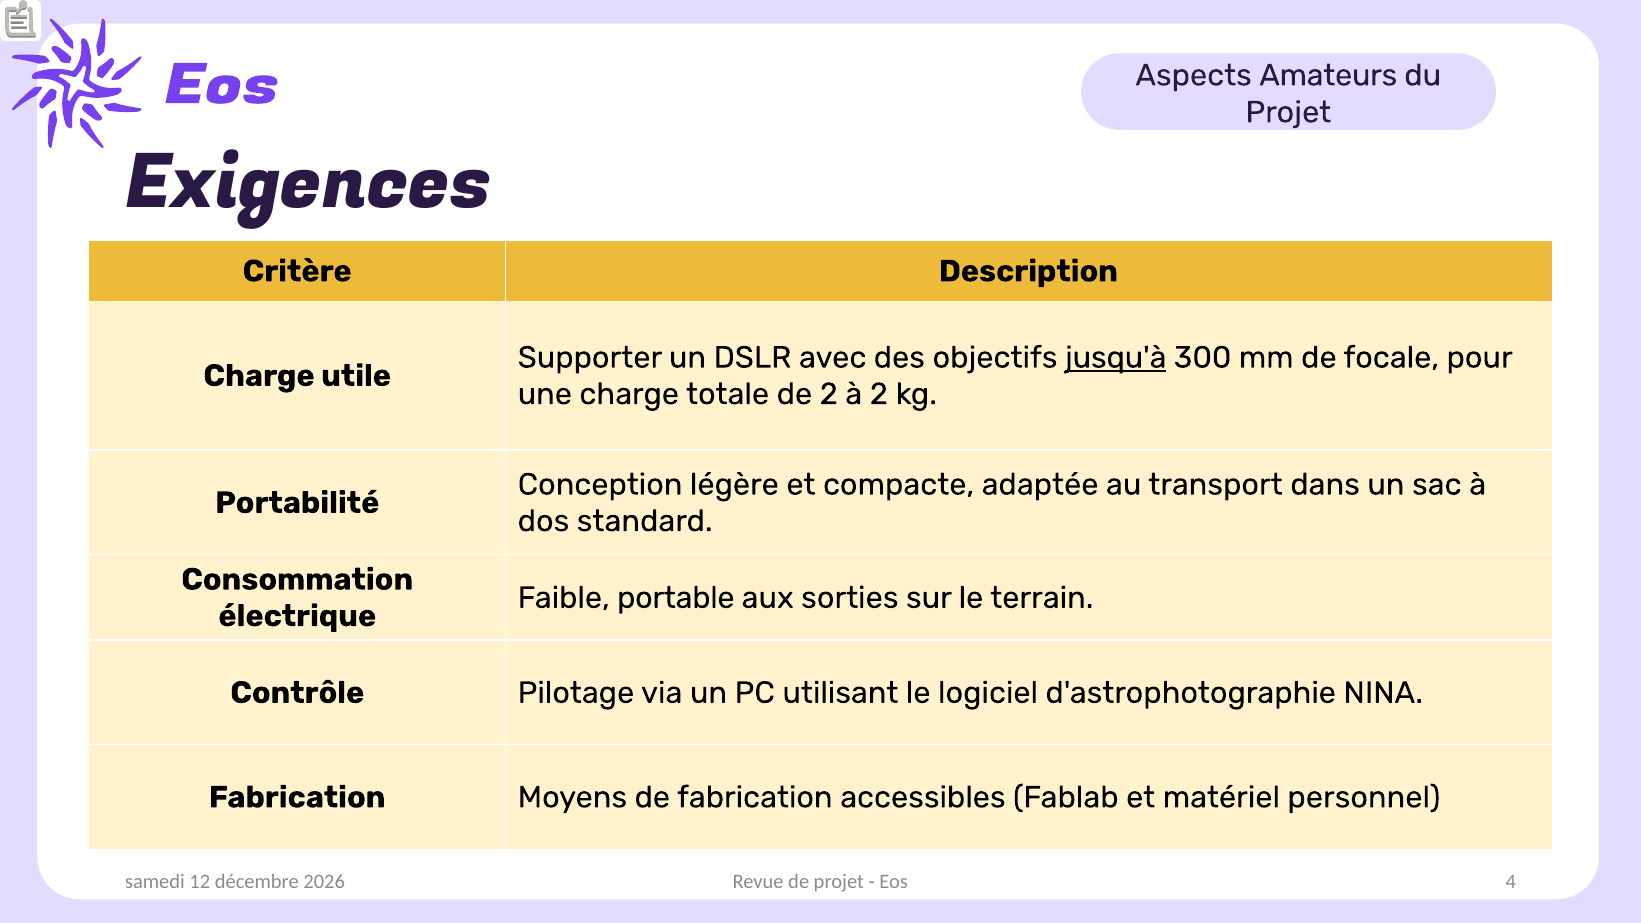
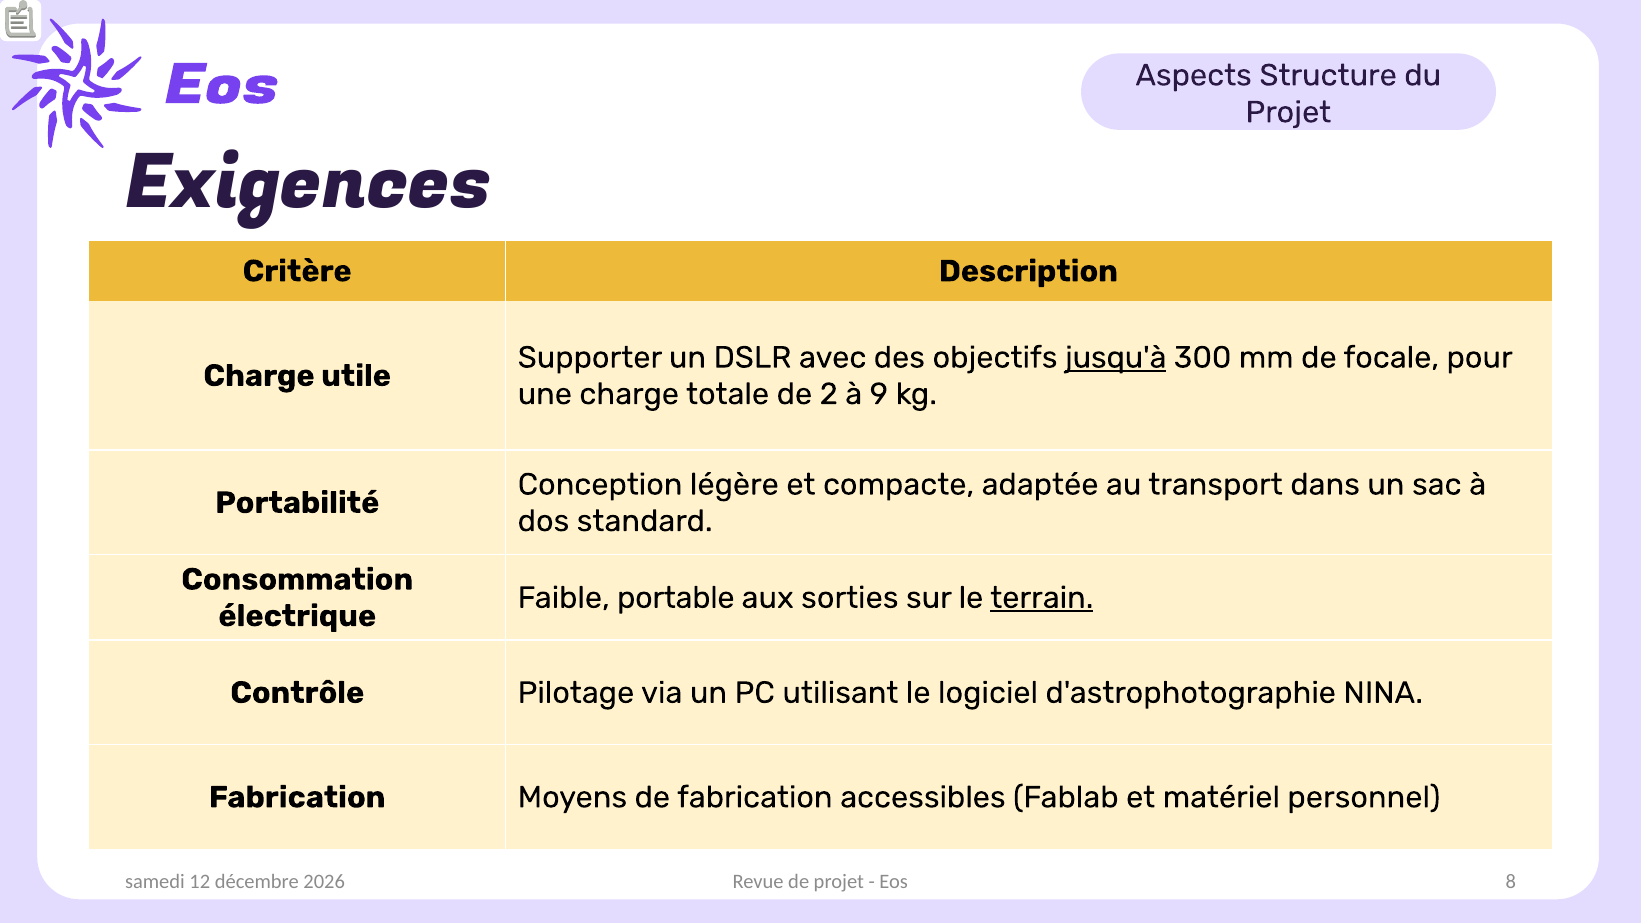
Amateurs: Amateurs -> Structure
à 2: 2 -> 9
terrain underline: none -> present
4: 4 -> 8
